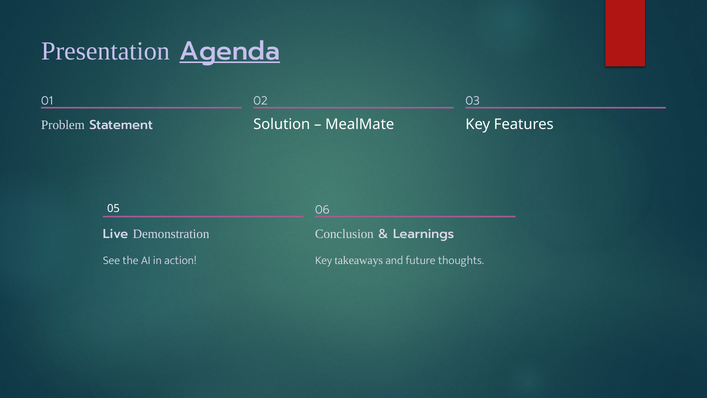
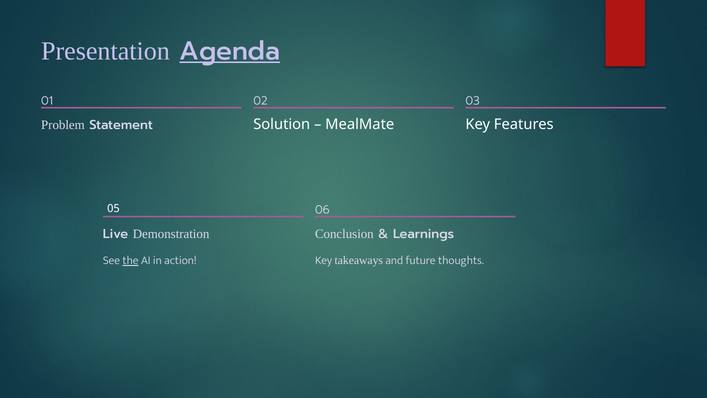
the underline: none -> present
